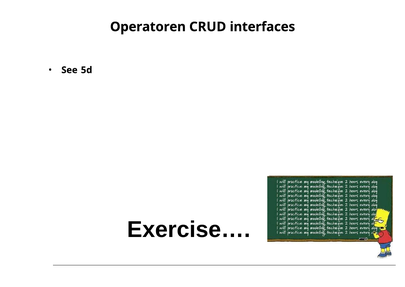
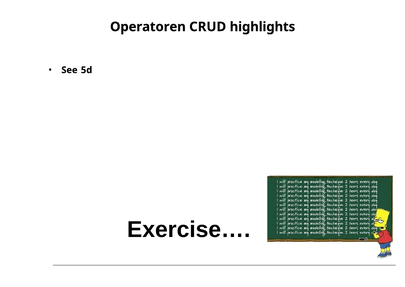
interfaces: interfaces -> highlights
